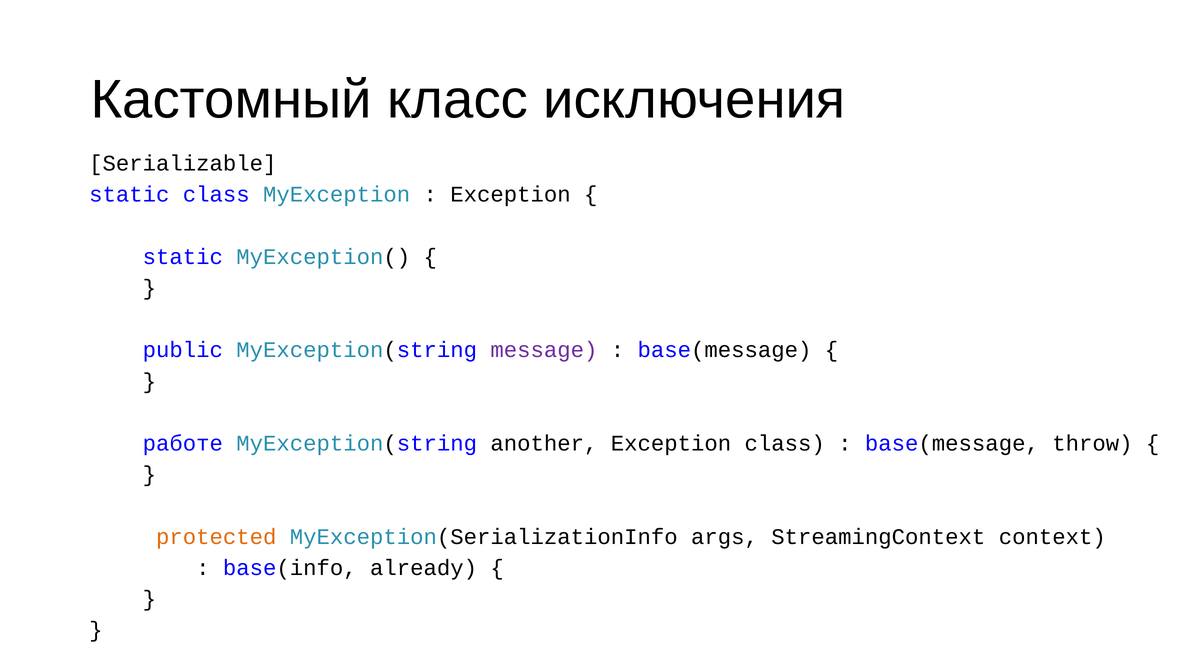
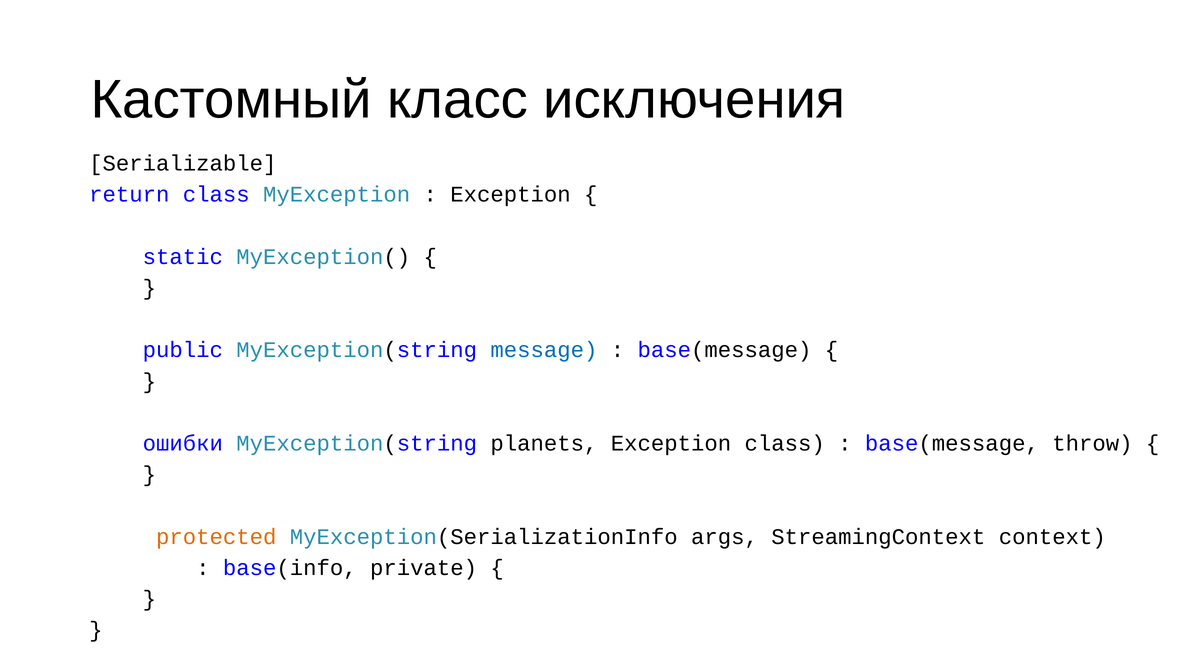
static at (129, 194): static -> return
message colour: purple -> blue
работе: работе -> ошибки
another: another -> planets
already: already -> private
